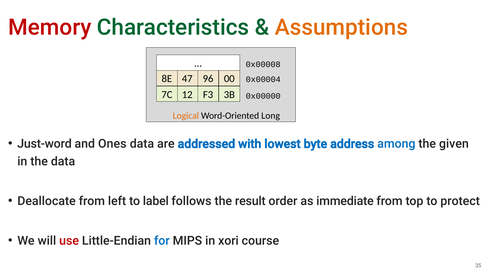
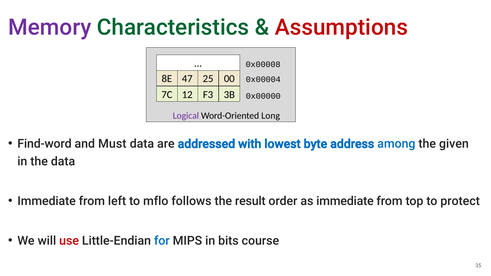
Memory colour: red -> purple
Assumptions colour: orange -> red
96: 96 -> 25
Logical colour: orange -> purple
Just-word: Just-word -> Find-word
Ones: Ones -> Must
Deallocate at (47, 201): Deallocate -> Immediate
label: label -> mflo
xori: xori -> bits
